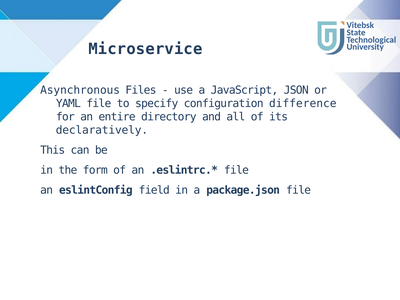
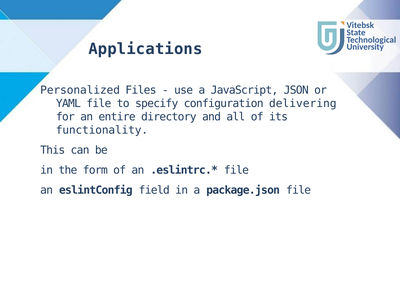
Microservice: Microservice -> Applications
Asynchronous: Asynchronous -> Personalized
difference: difference -> delivering
declaratively: declaratively -> functionality
